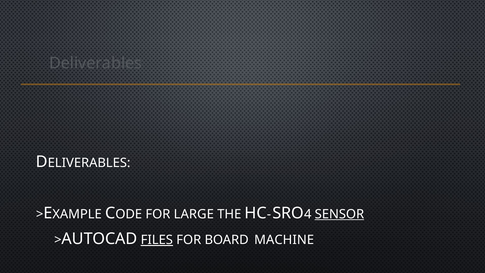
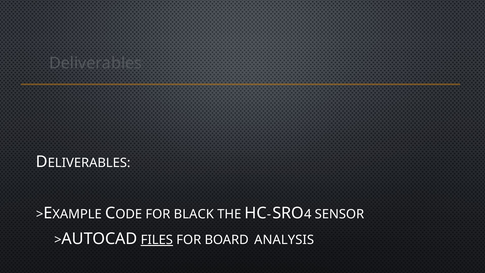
LARGE: LARGE -> BLACK
SENSOR underline: present -> none
MACHINE: MACHINE -> ANALYSIS
